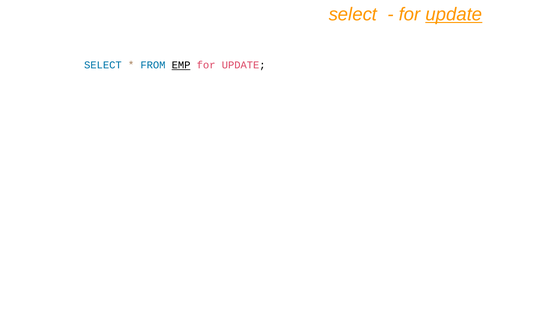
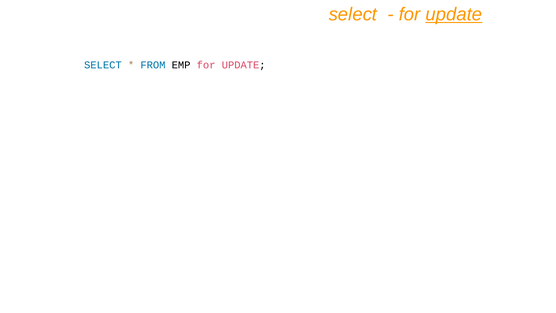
EMP underline: present -> none
